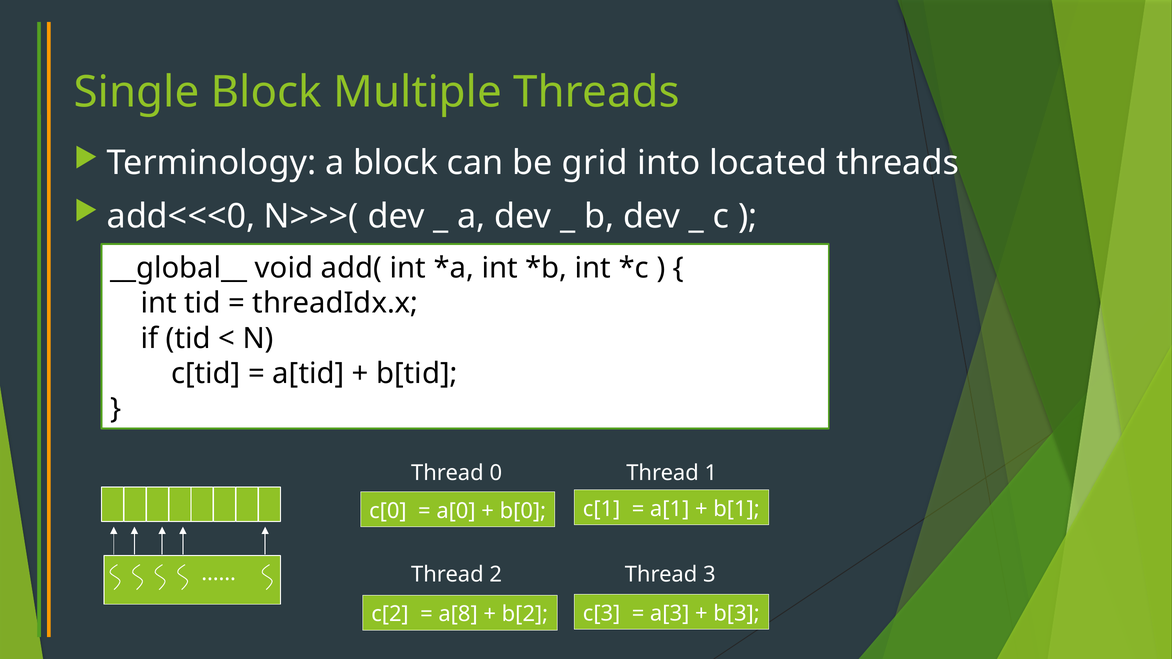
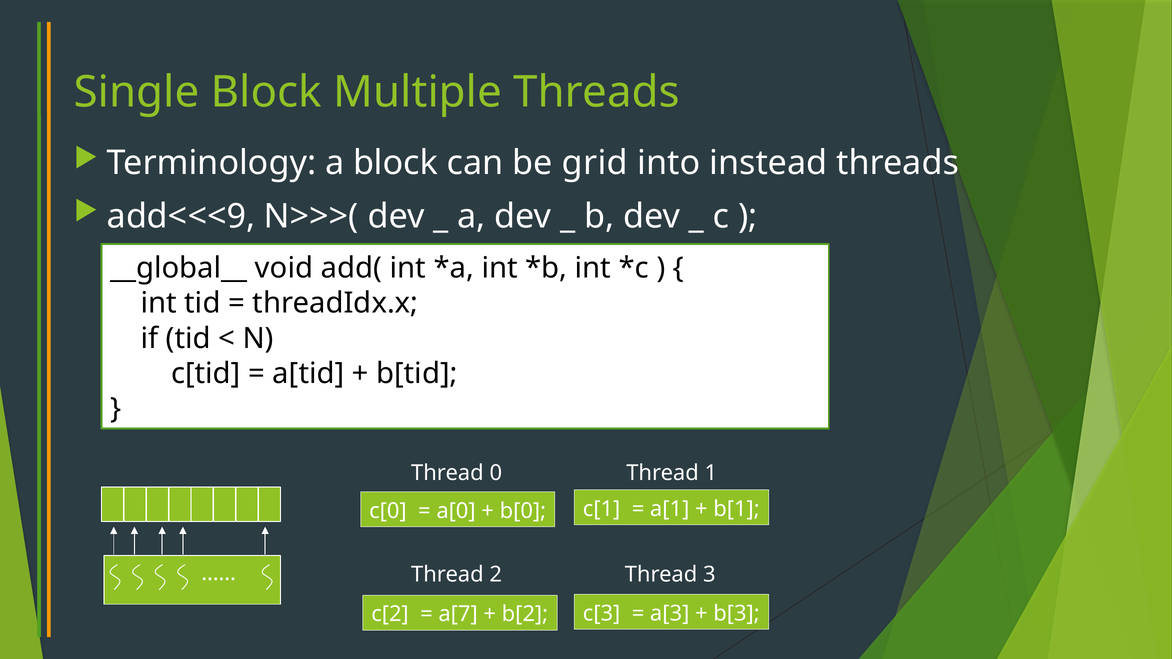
located: located -> instead
add<<<0: add<<<0 -> add<<<9
a[8: a[8 -> a[7
